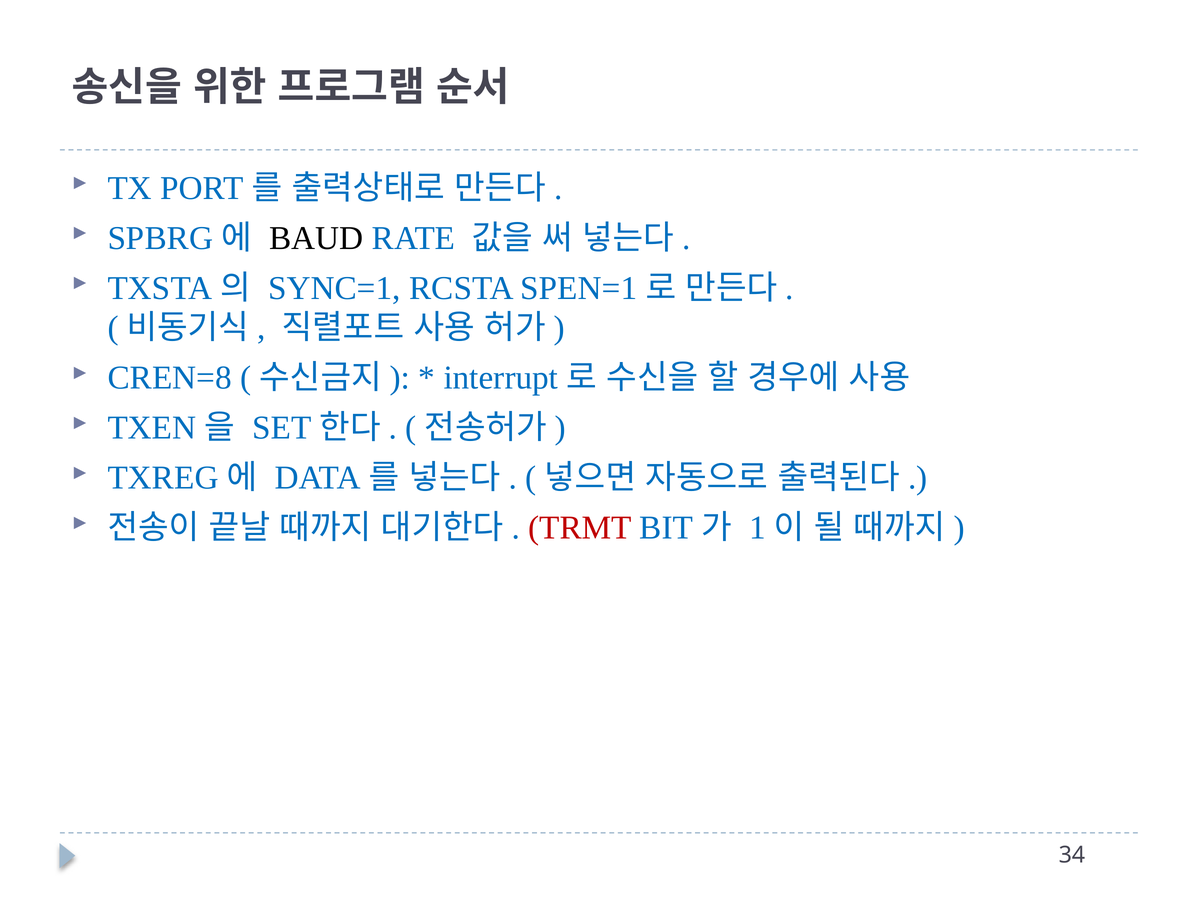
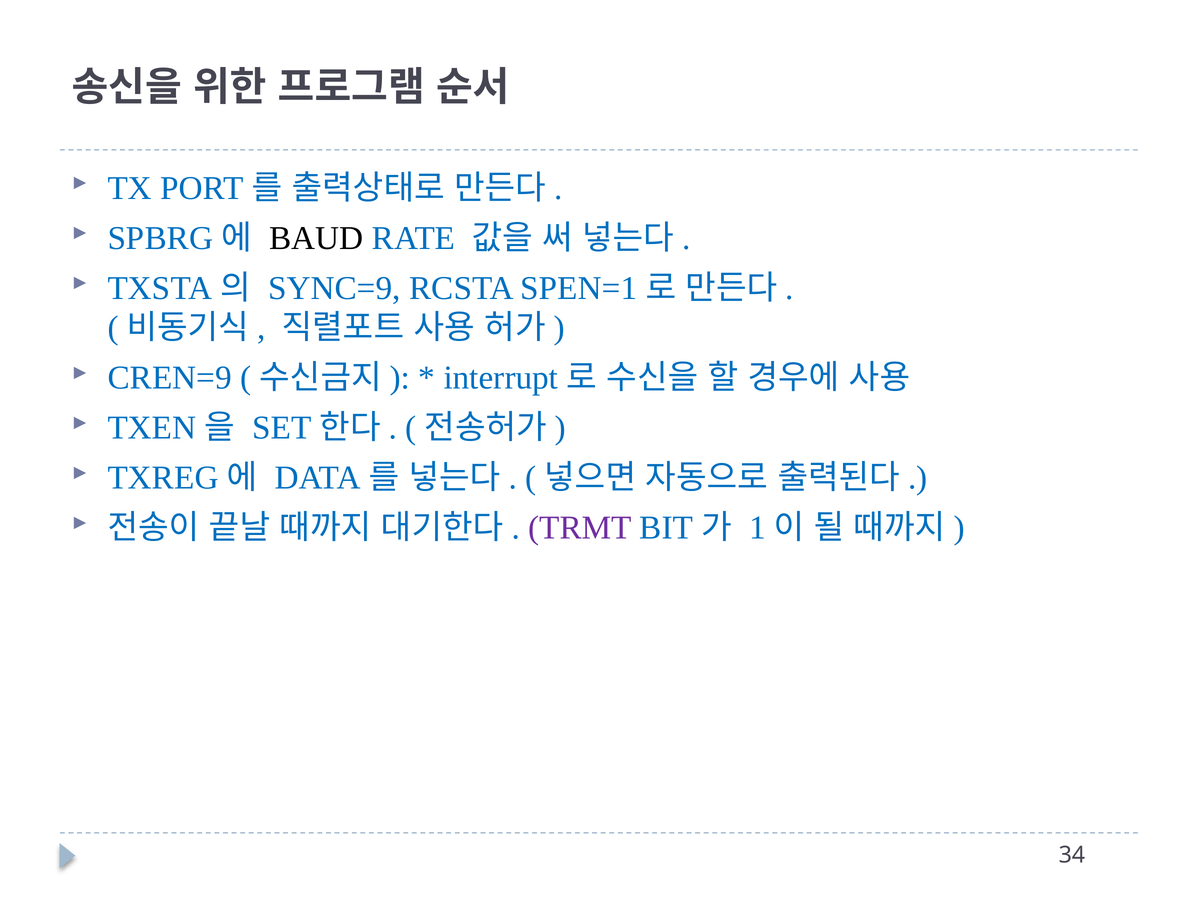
SYNC=1: SYNC=1 -> SYNC=9
CREN=8: CREN=8 -> CREN=9
TRMT colour: red -> purple
